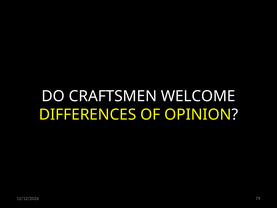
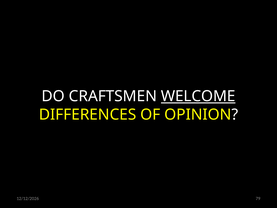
WELCOME underline: none -> present
